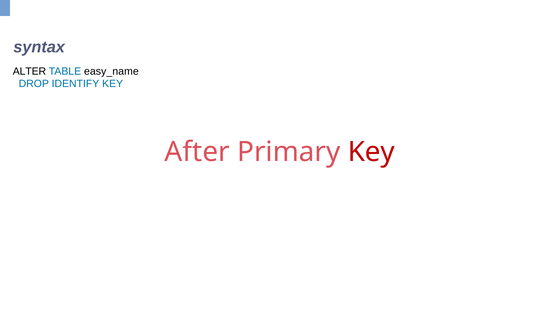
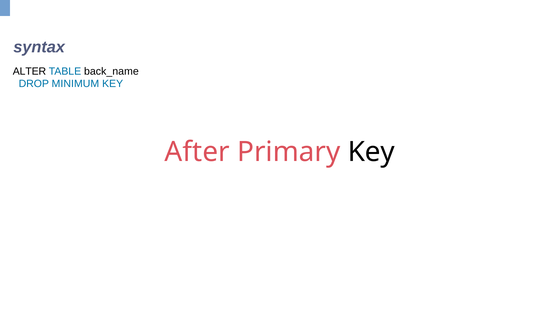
easy_name: easy_name -> back_name
IDENTIFY: IDENTIFY -> MINIMUM
Key at (371, 152) colour: red -> black
